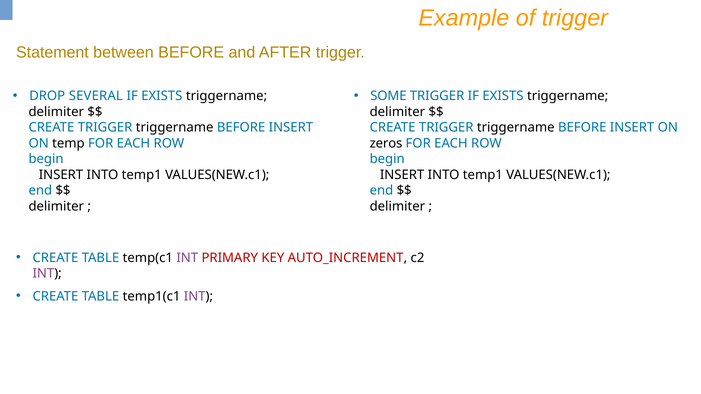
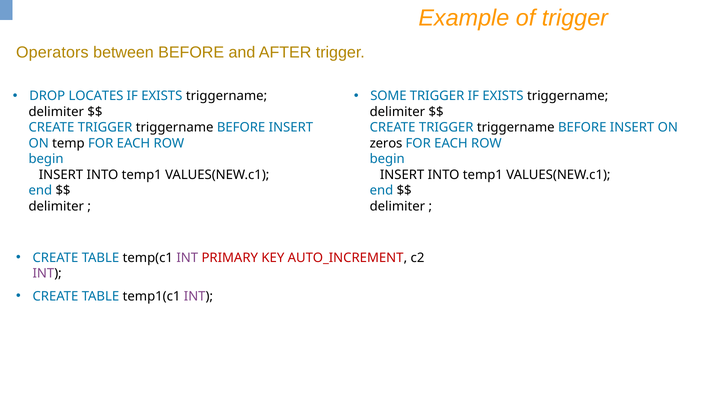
Statement: Statement -> Operators
SEVERAL: SEVERAL -> LOCATES
